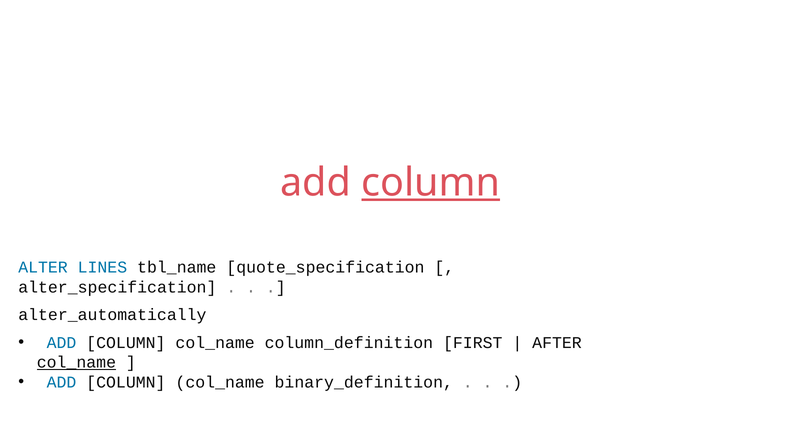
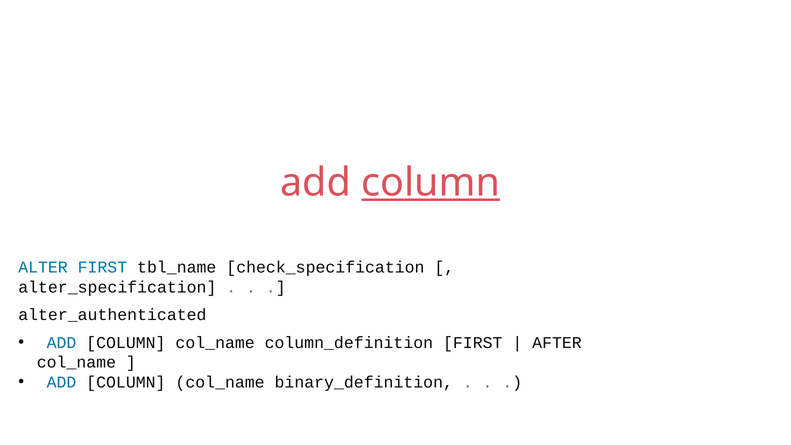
ALTER LINES: LINES -> FIRST
quote_specification: quote_specification -> check_specification
alter_automatically: alter_automatically -> alter_authenticated
col_name at (76, 362) underline: present -> none
